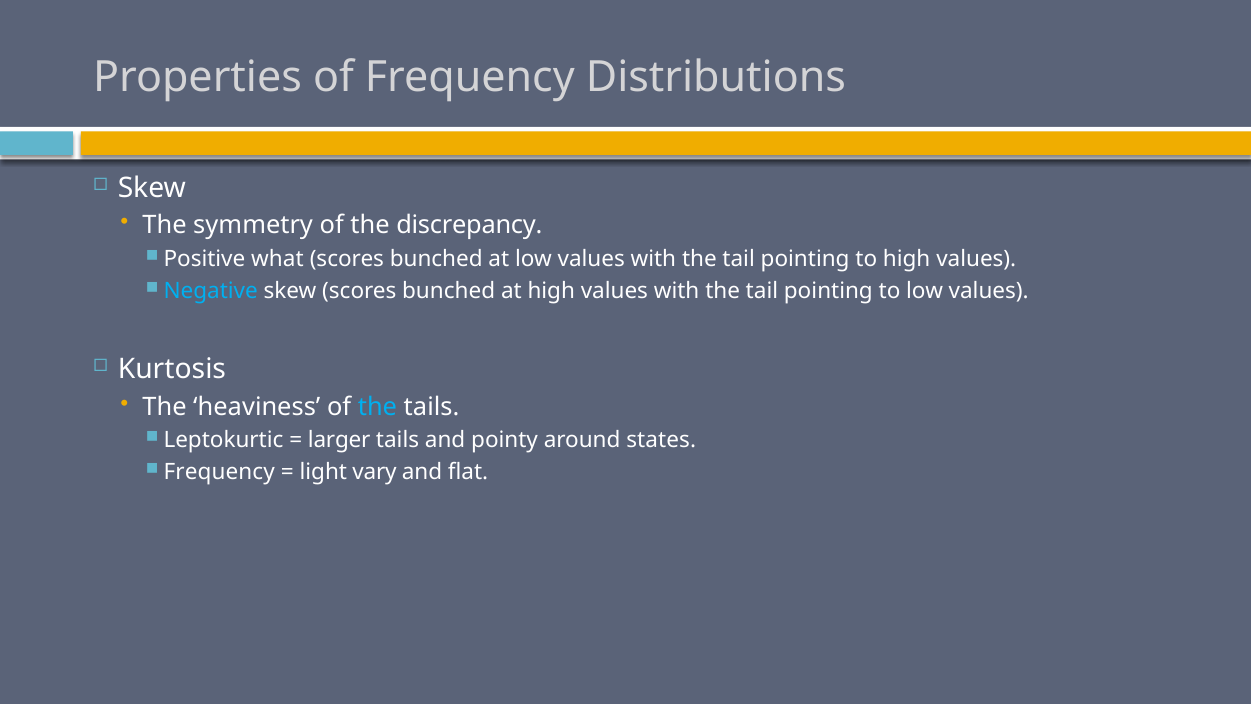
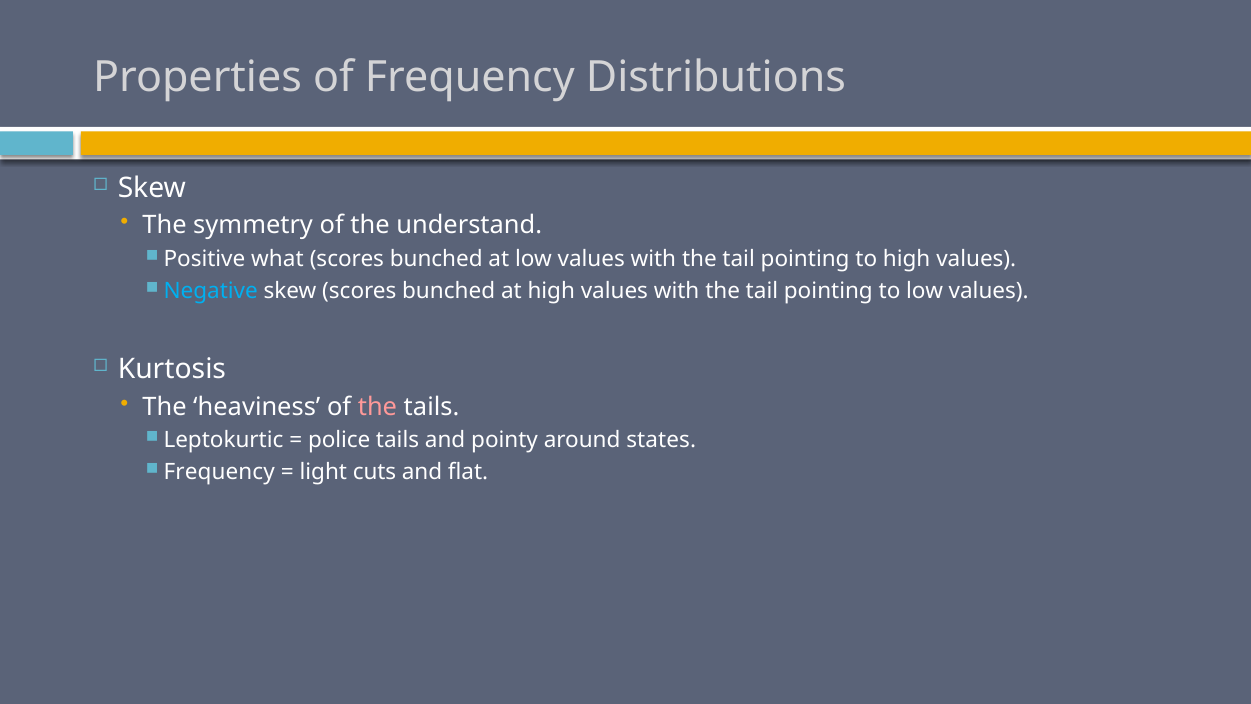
discrepancy: discrepancy -> understand
the at (377, 407) colour: light blue -> pink
larger: larger -> police
vary: vary -> cuts
